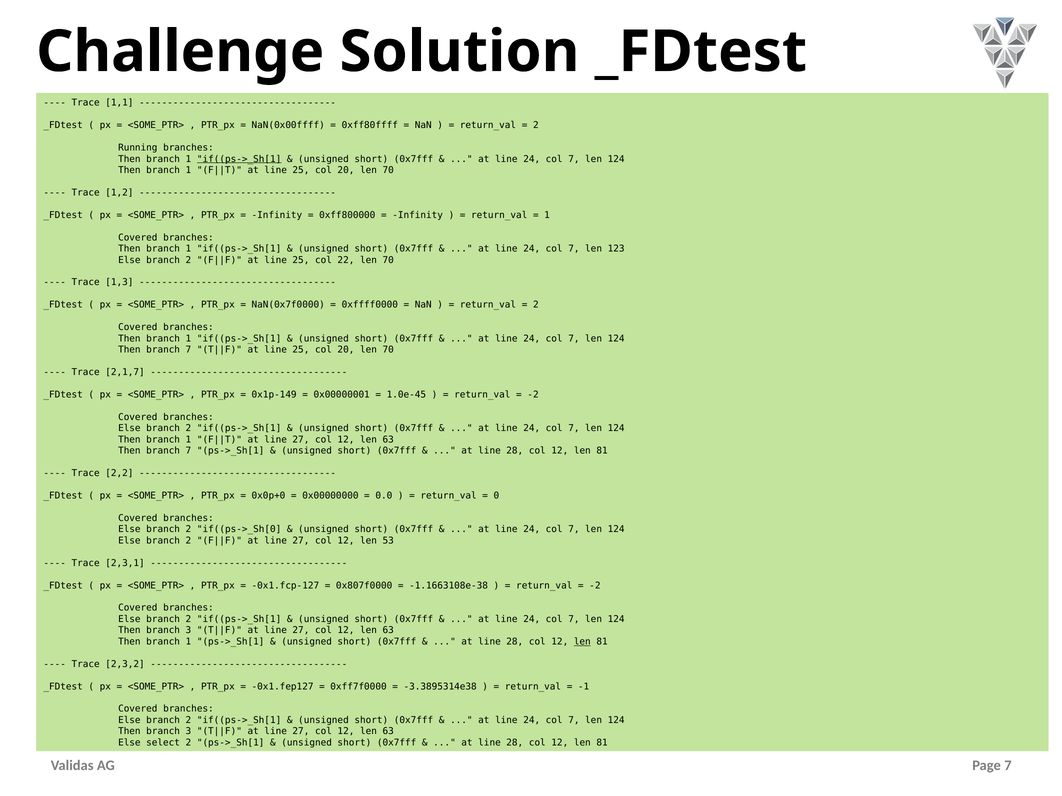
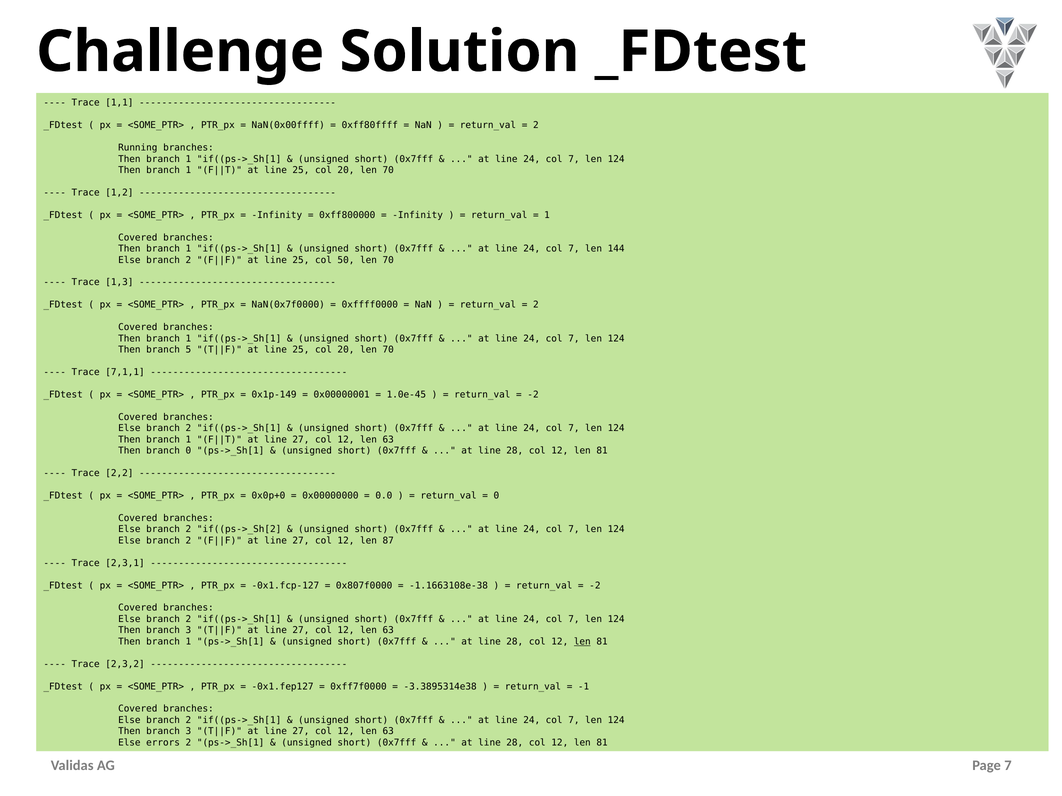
if((ps->_Sh[1 at (239, 159) underline: present -> none
123: 123 -> 144
22: 22 -> 50
7 at (188, 350): 7 -> 5
2,1,7: 2,1,7 -> 7,1,1
7 at (188, 451): 7 -> 0
if((ps->_Sh[0: if((ps->_Sh[0 -> if((ps->_Sh[2
53: 53 -> 87
select: select -> errors
